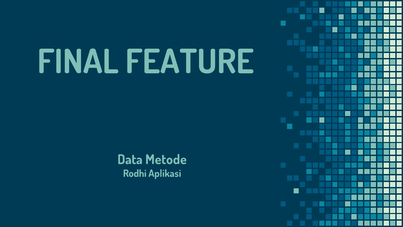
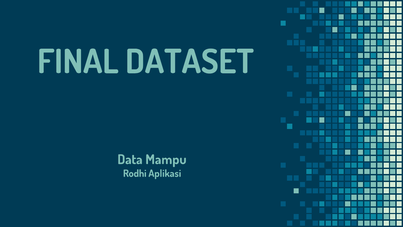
FEATURE: FEATURE -> DATASET
Metode: Metode -> Mampu
